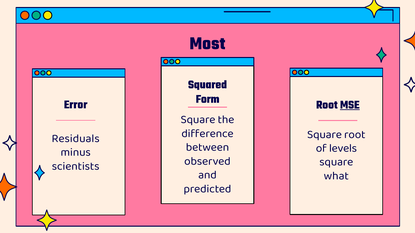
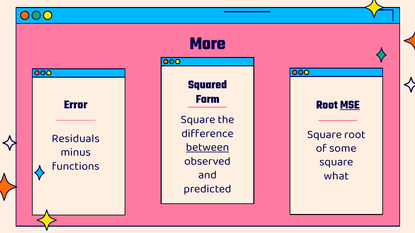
Most: Most -> More
between underline: none -> present
levels: levels -> some
scientists: scientists -> functions
